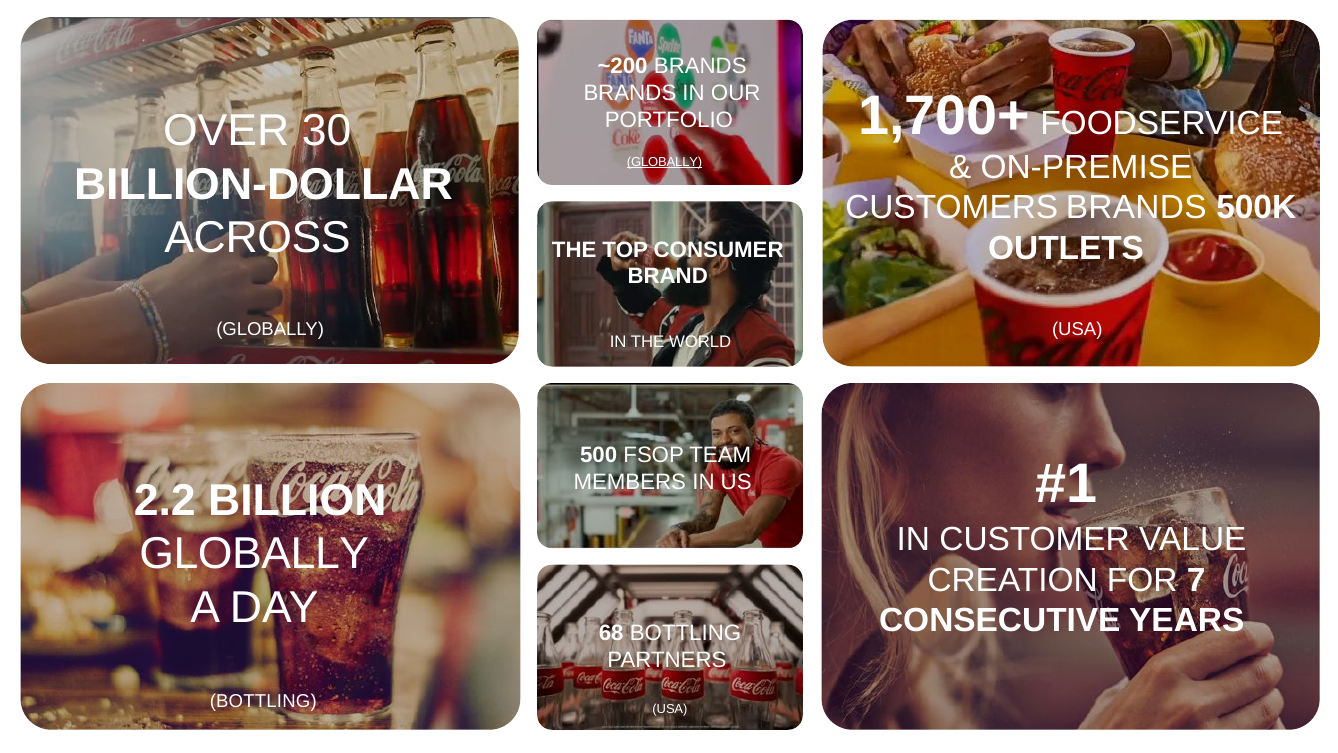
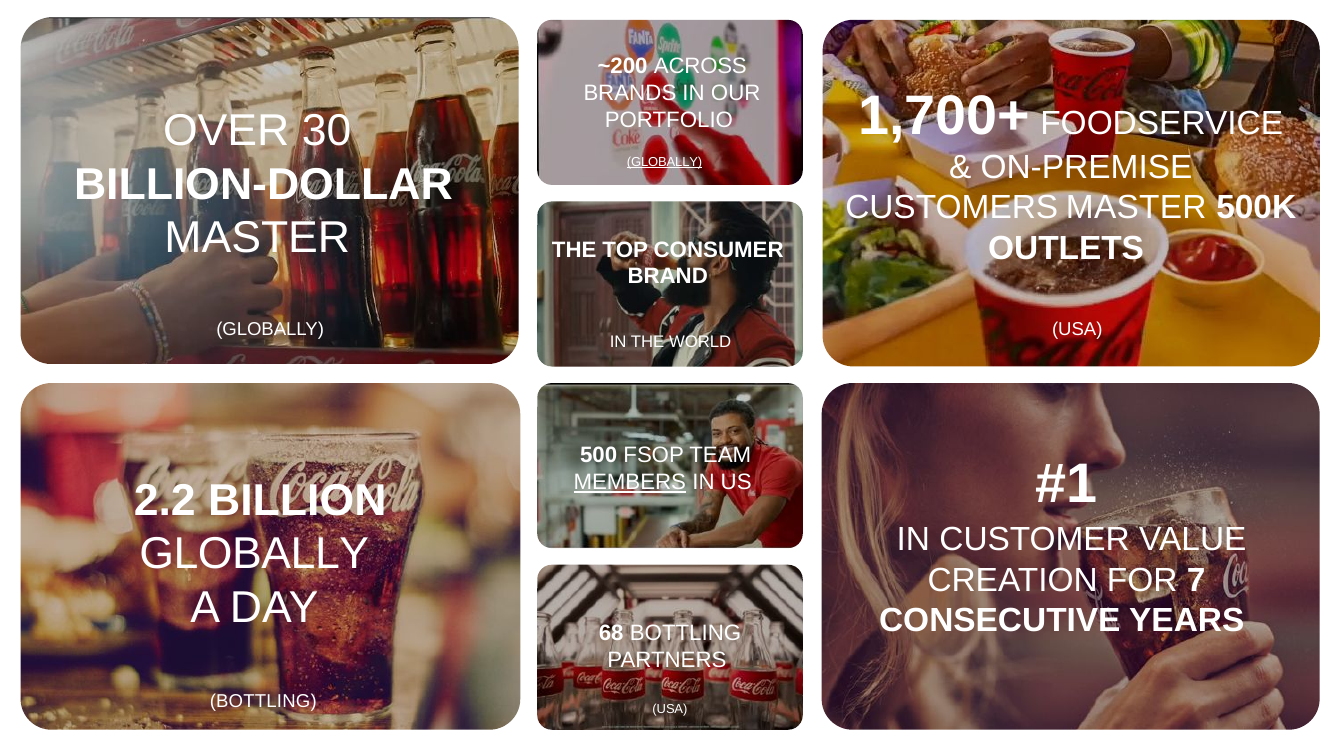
~200 BRANDS: BRANDS -> ACROSS
CUSTOMERS BRANDS: BRANDS -> MASTER
ACROSS at (257, 238): ACROSS -> MASTER
MEMBERS underline: none -> present
